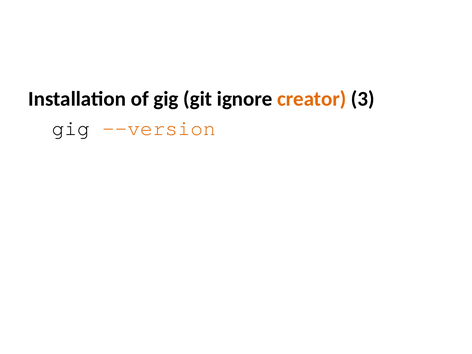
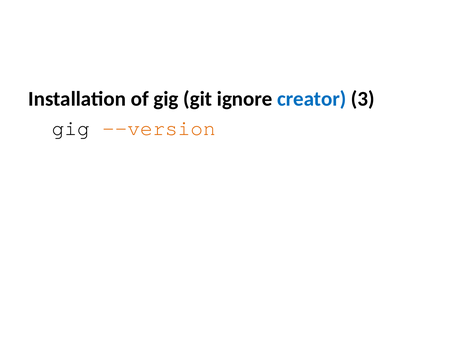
creator colour: orange -> blue
